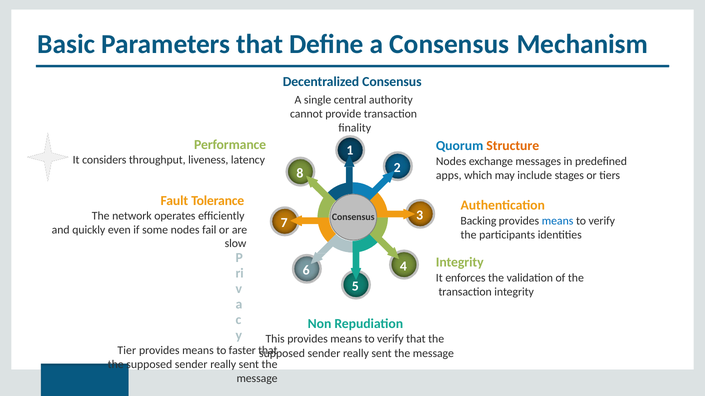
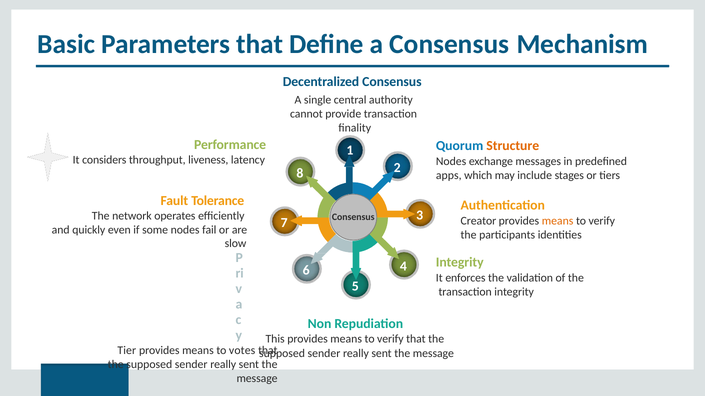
Backing: Backing -> Creator
means at (558, 221) colour: blue -> orange
faster: faster -> votes
